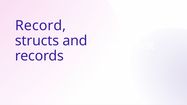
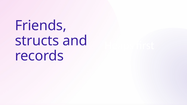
Record: Record -> Friends
